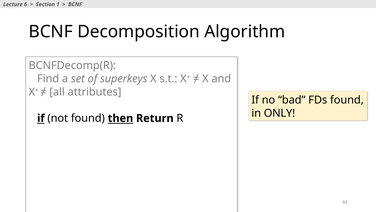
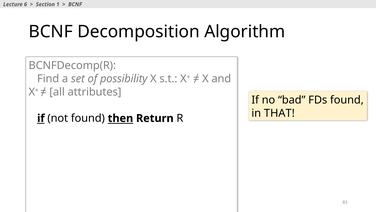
superkeys: superkeys -> possibility
in ONLY: ONLY -> THAT
